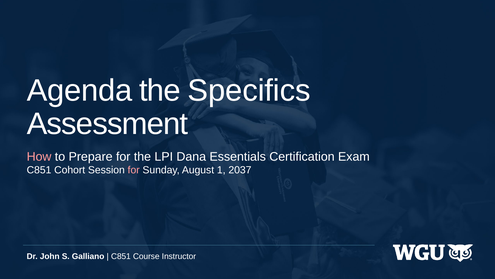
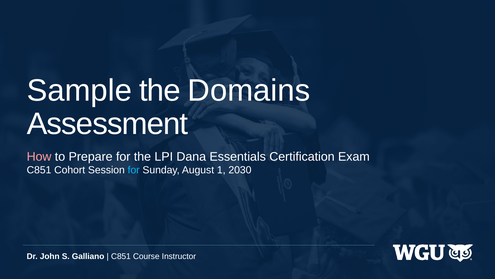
Agenda: Agenda -> Sample
Specifics: Specifics -> Domains
for at (134, 170) colour: pink -> light blue
2037: 2037 -> 2030
